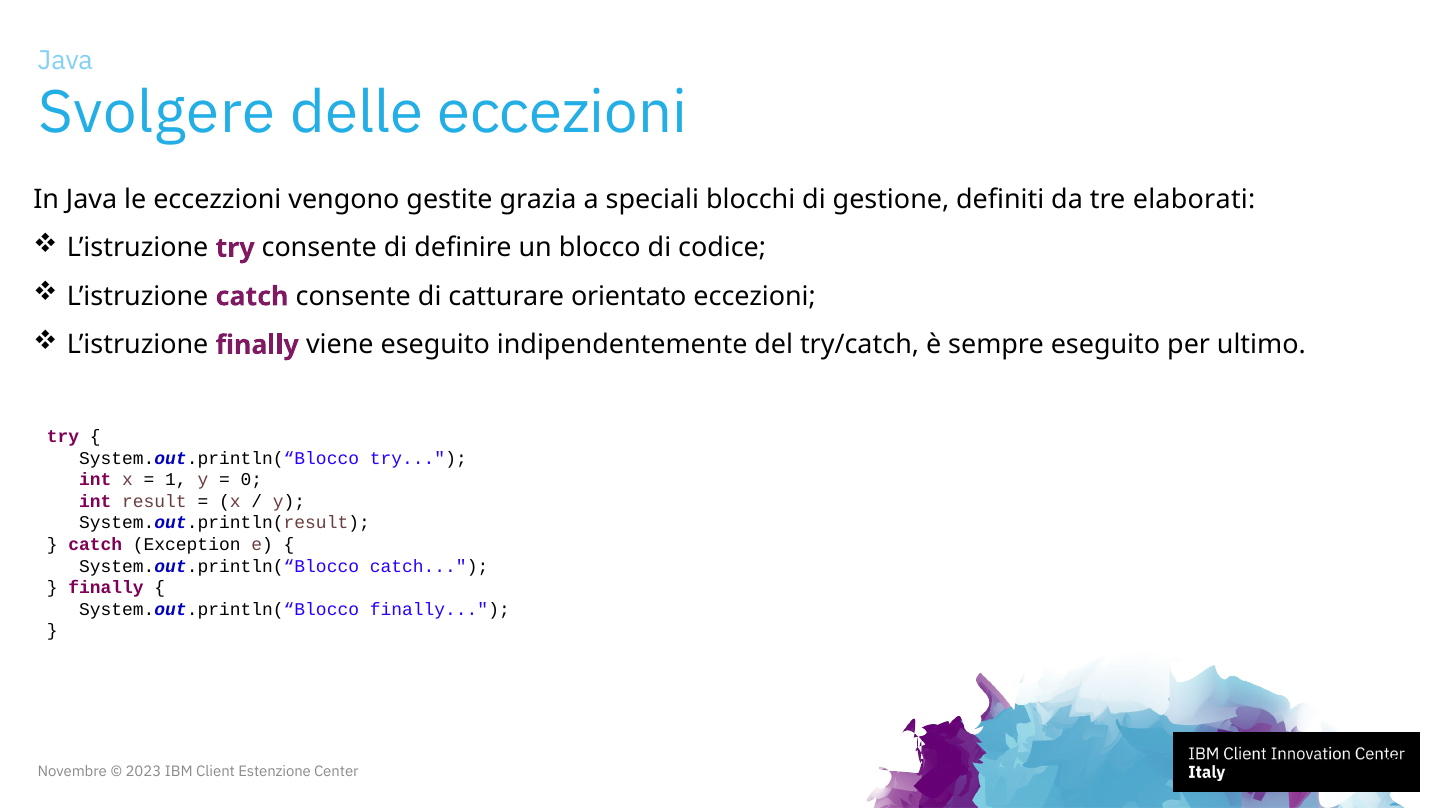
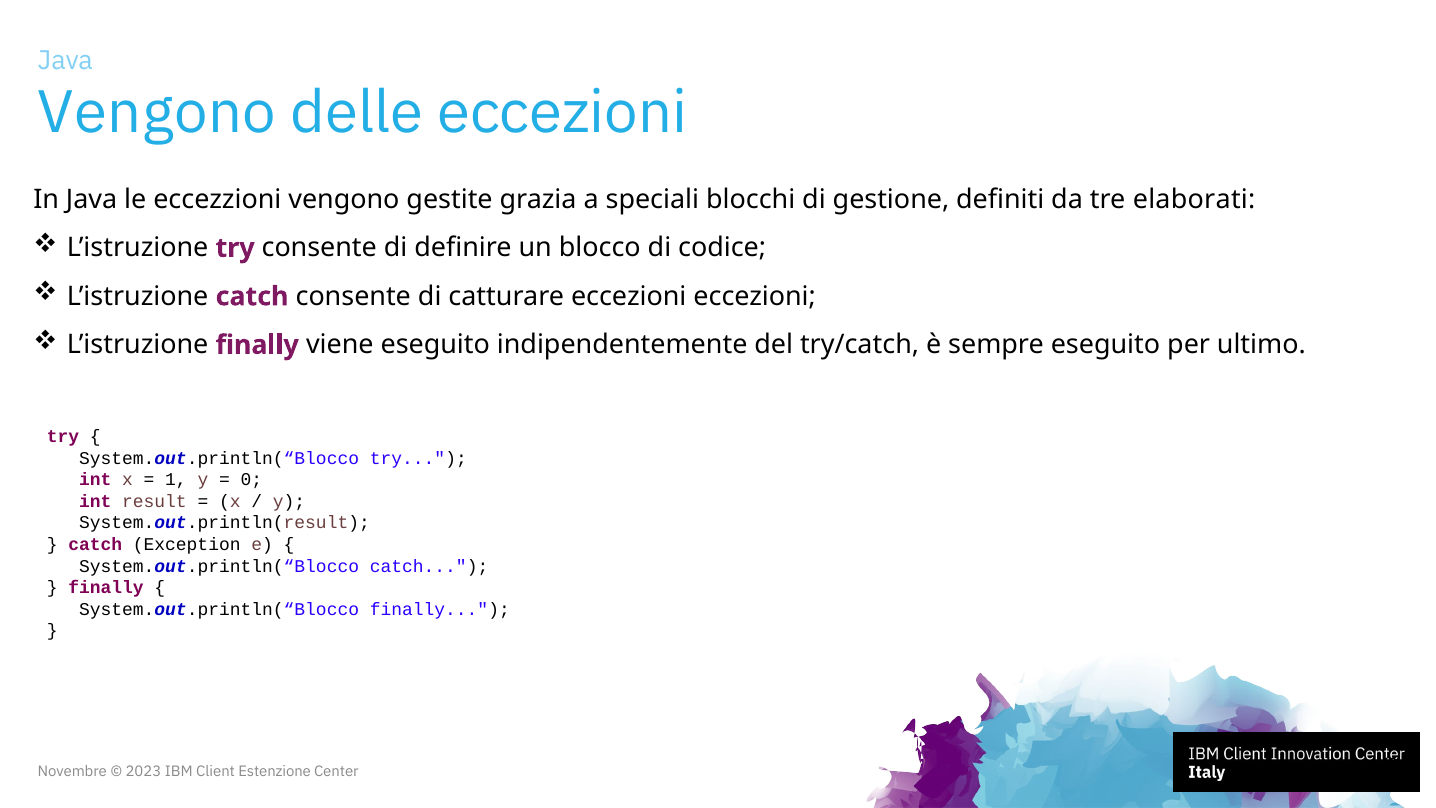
Svolgere at (157, 113): Svolgere -> Vengono
catturare orientato: orientato -> eccezioni
